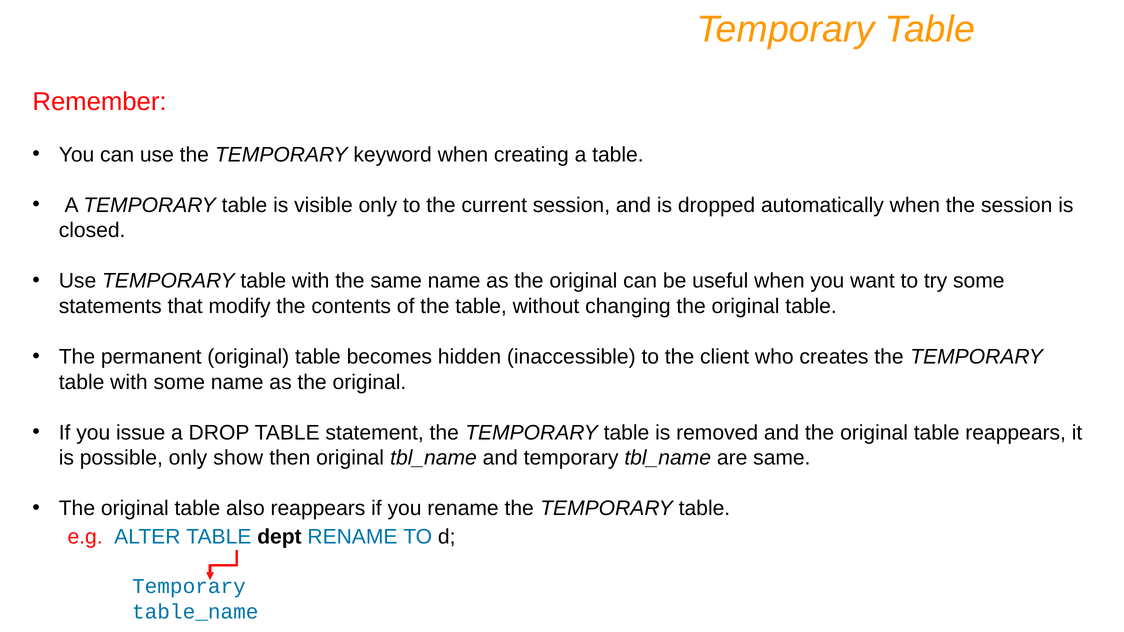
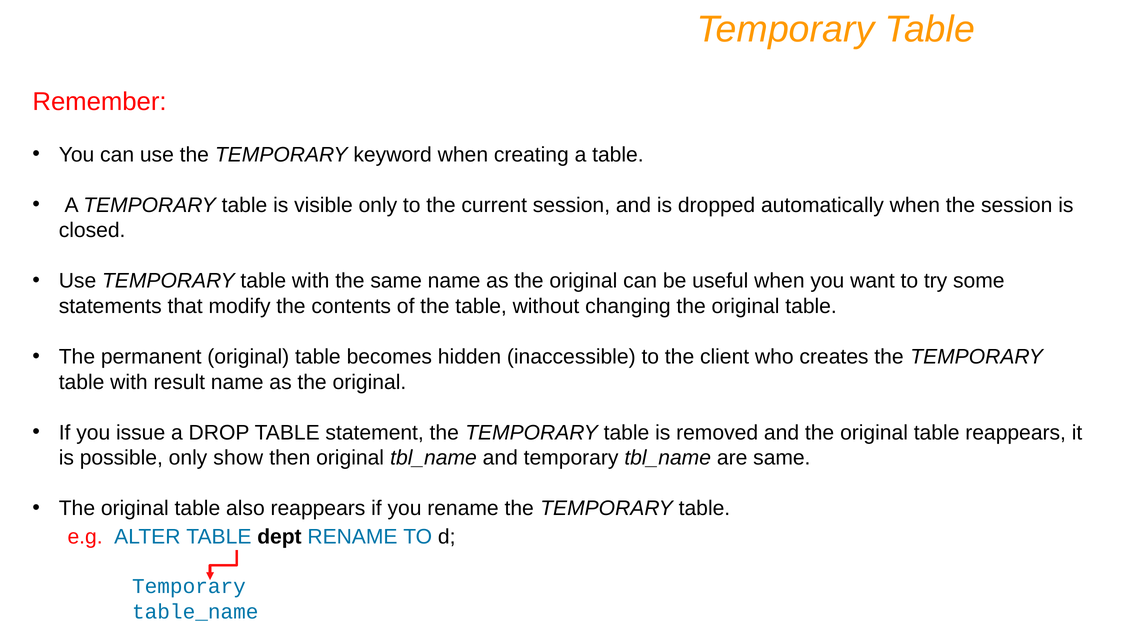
with some: some -> result
